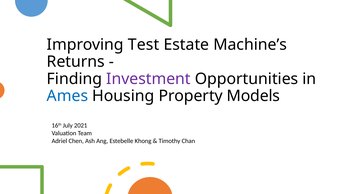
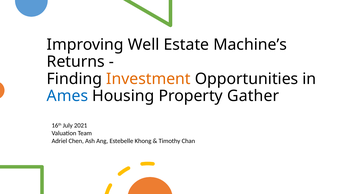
Test: Test -> Well
Investment colour: purple -> orange
Models: Models -> Gather
